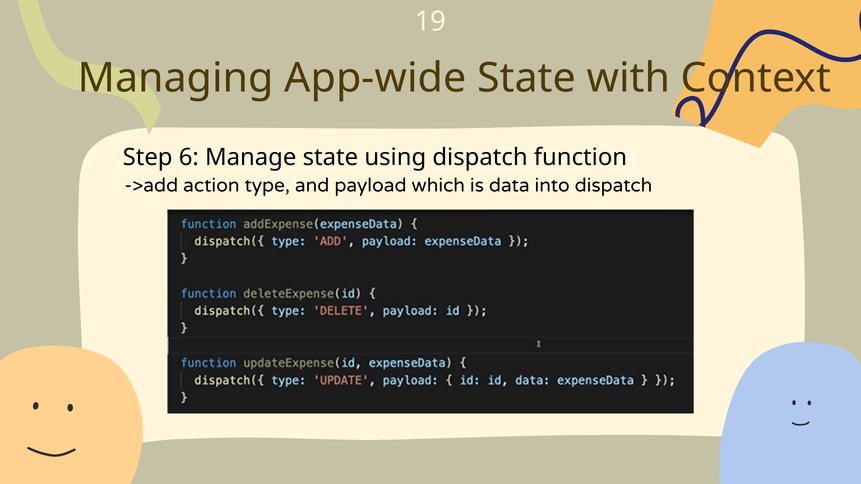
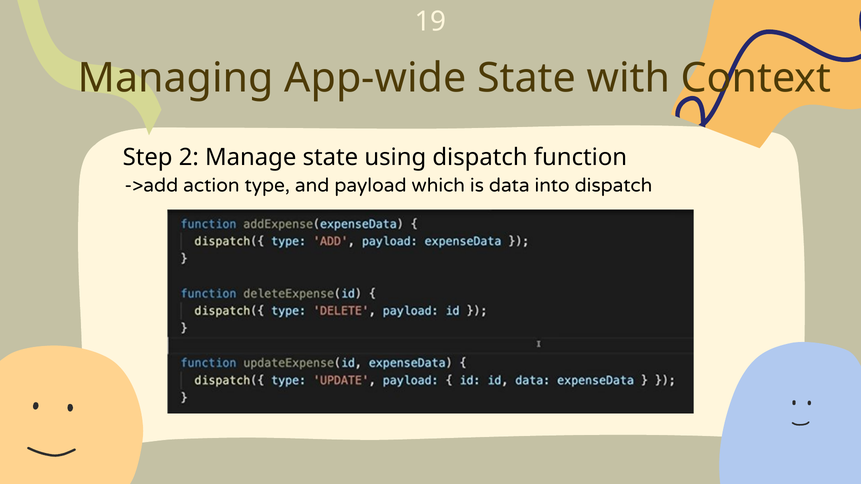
6: 6 -> 2
